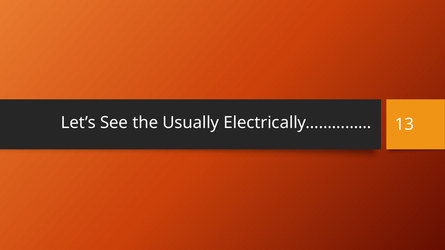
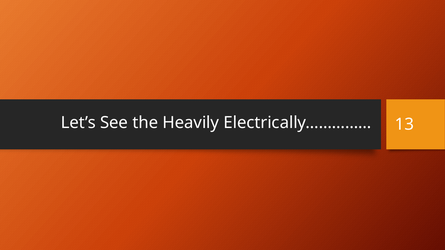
Usually: Usually -> Heavily
